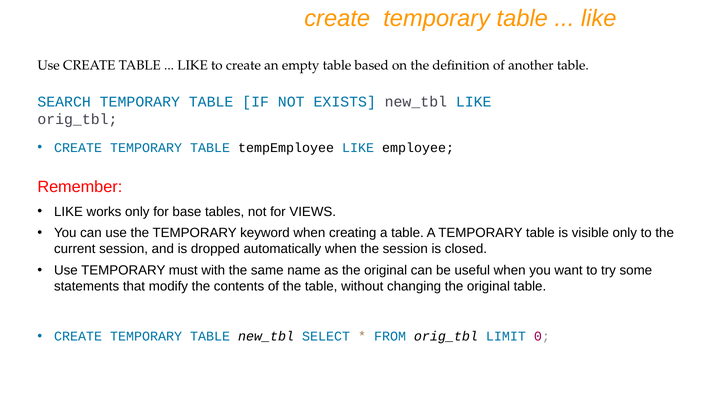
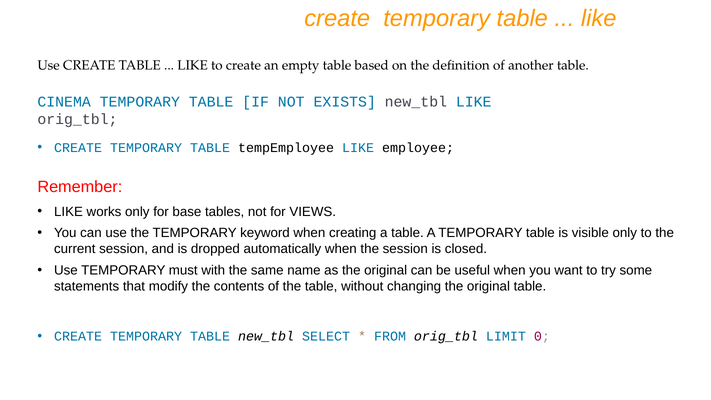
SEARCH: SEARCH -> CINEMA
